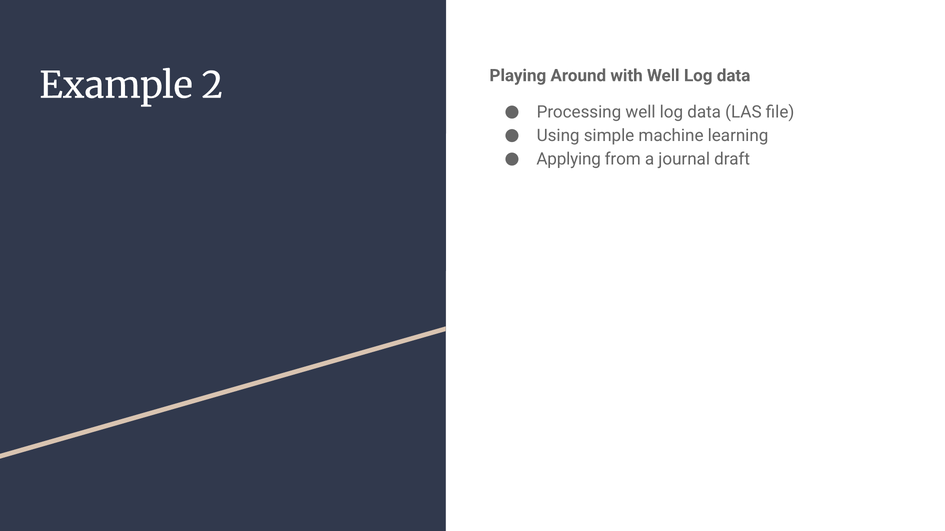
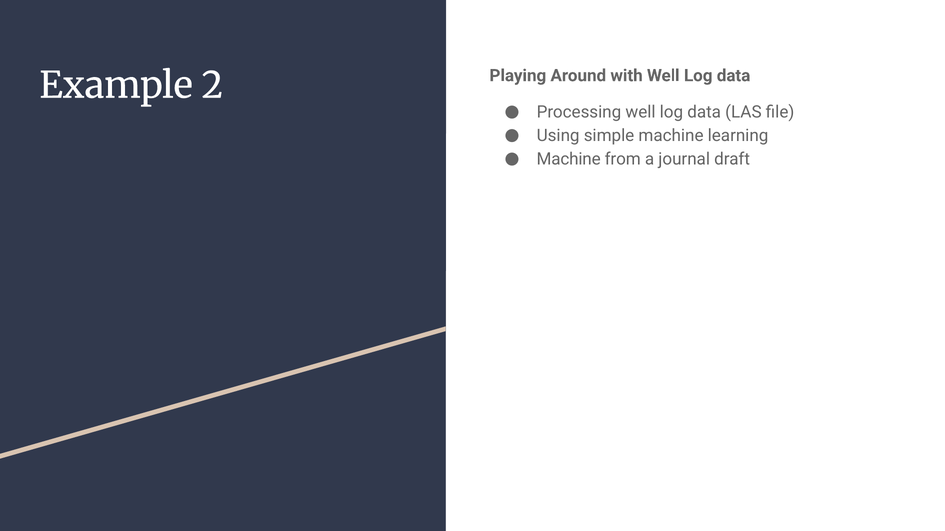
Applying at (569, 159): Applying -> Machine
